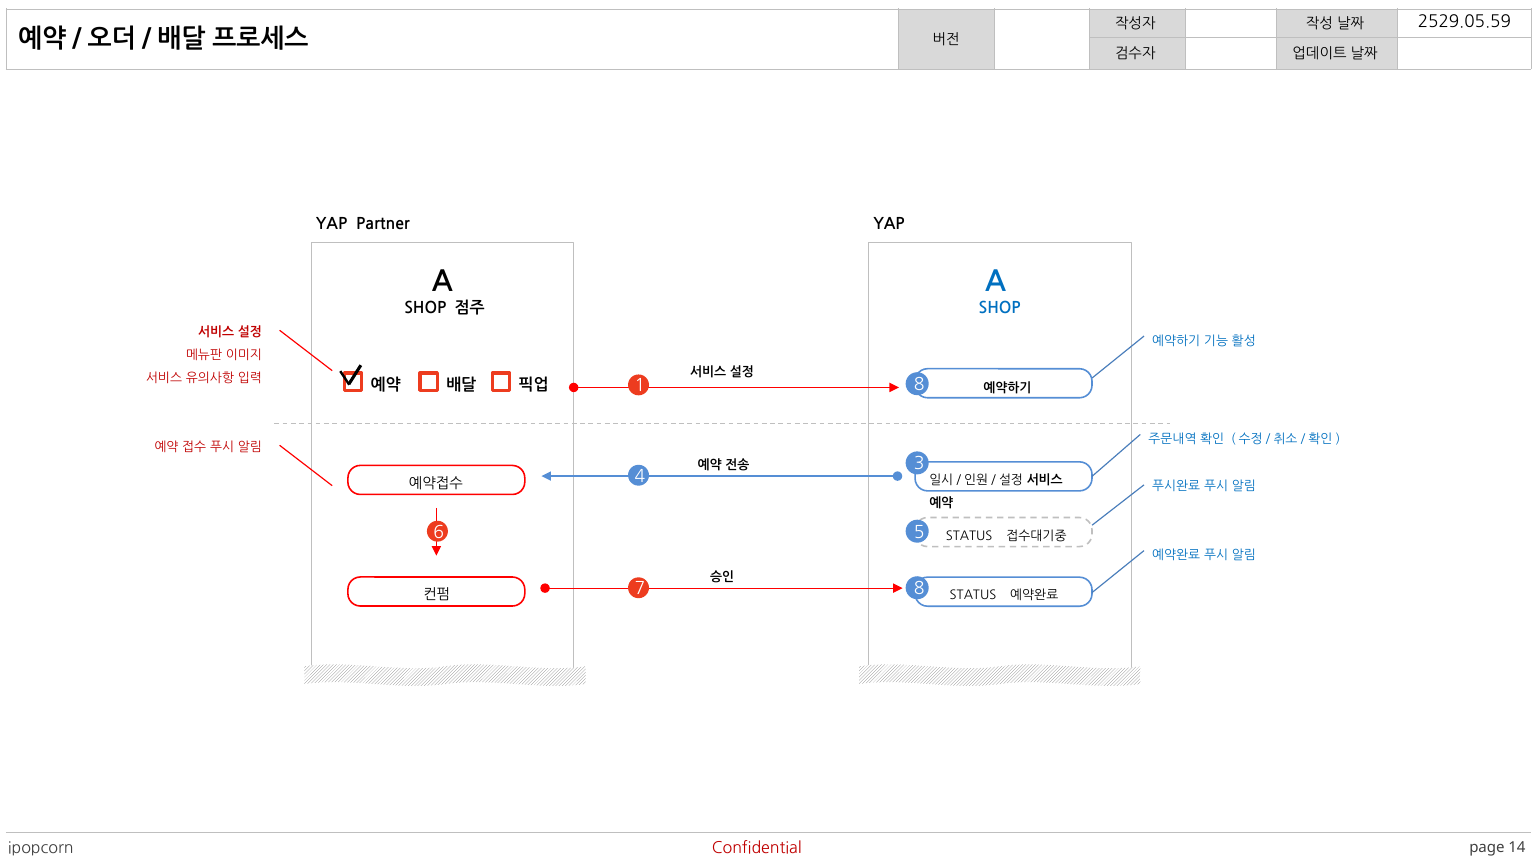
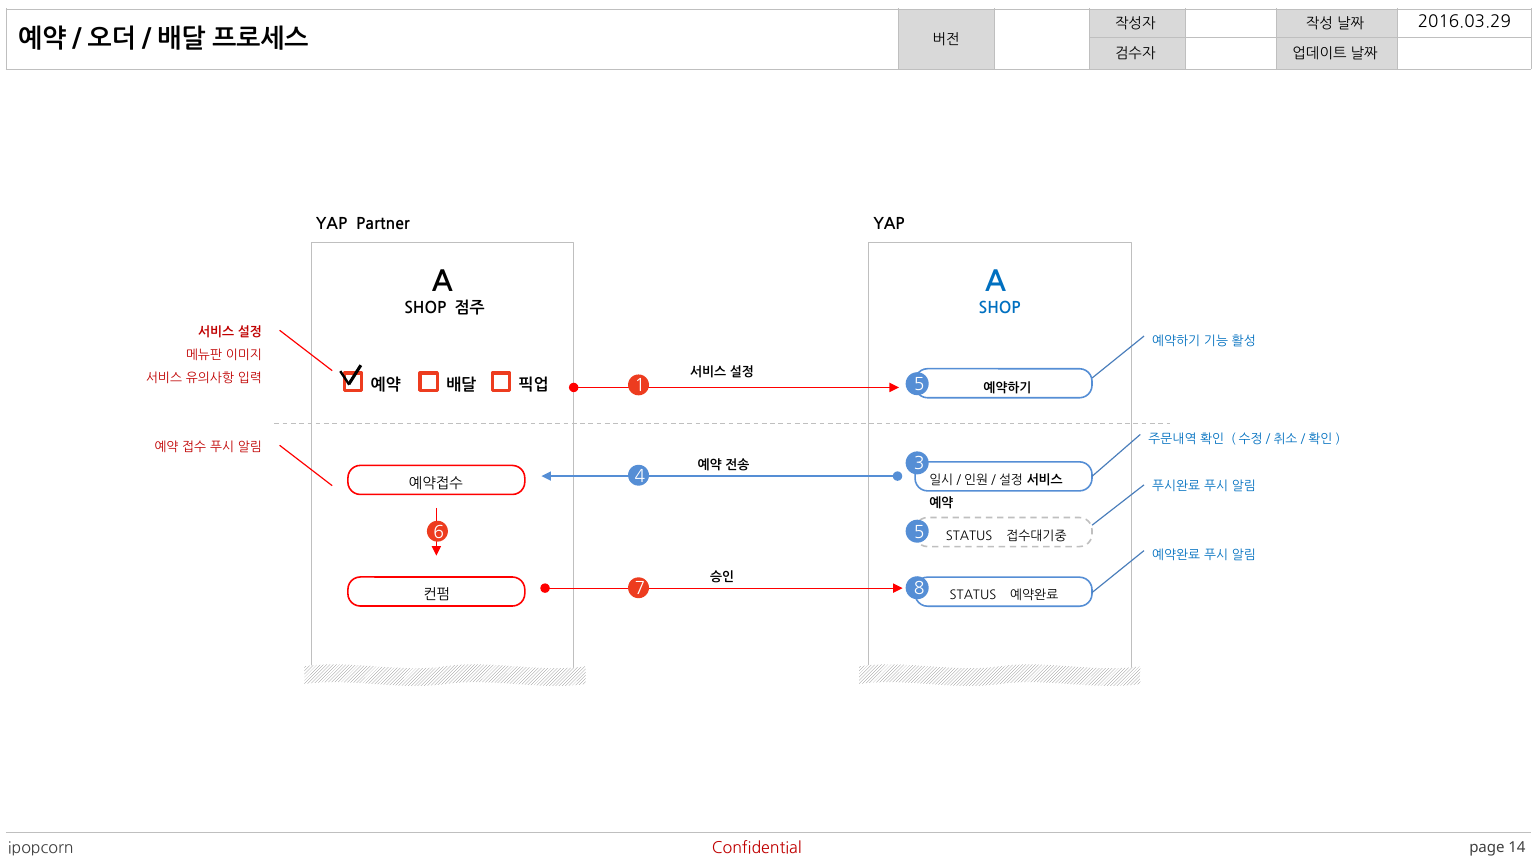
2529.05.59: 2529.05.59 -> 2016.03.29
1 8: 8 -> 5
